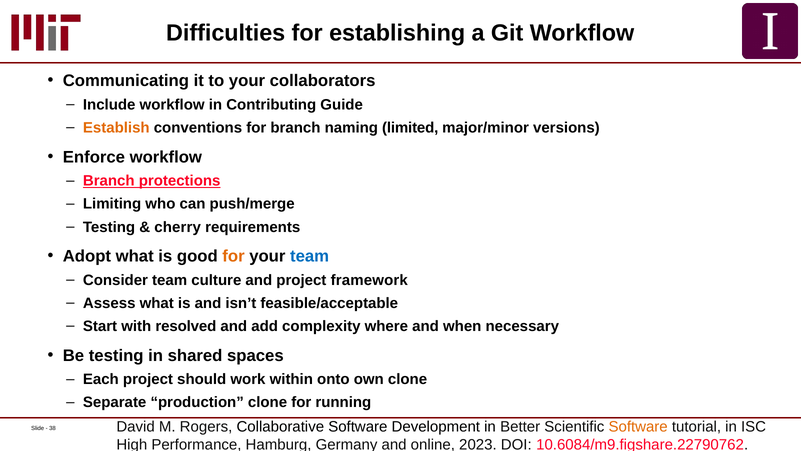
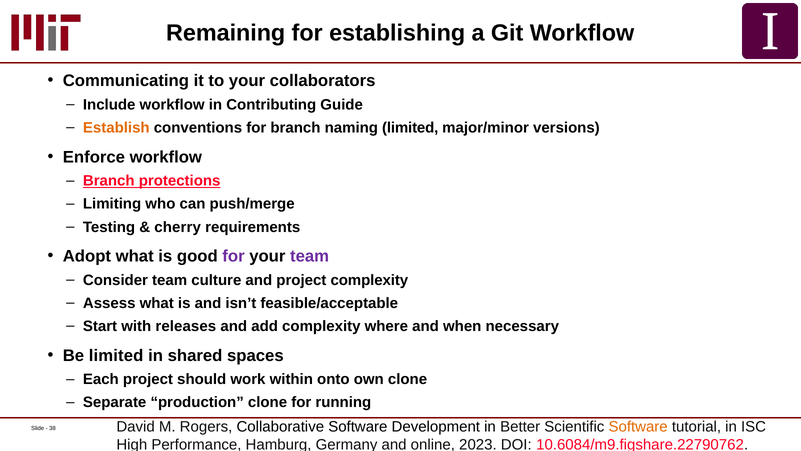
Difficulties: Difficulties -> Remaining
for at (233, 256) colour: orange -> purple
team at (310, 256) colour: blue -> purple
project framework: framework -> complexity
resolved: resolved -> releases
Be testing: testing -> limited
